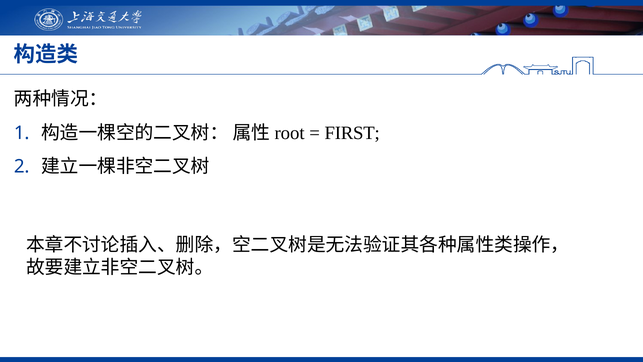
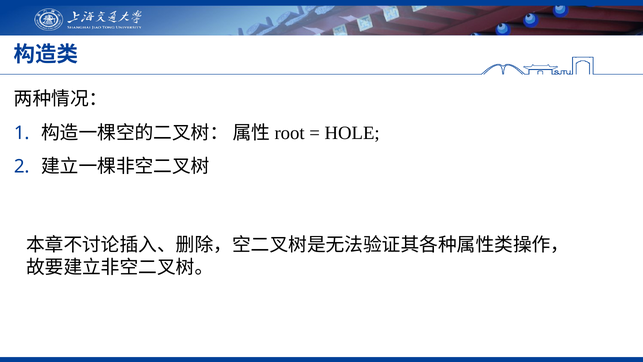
FIRST: FIRST -> HOLE
